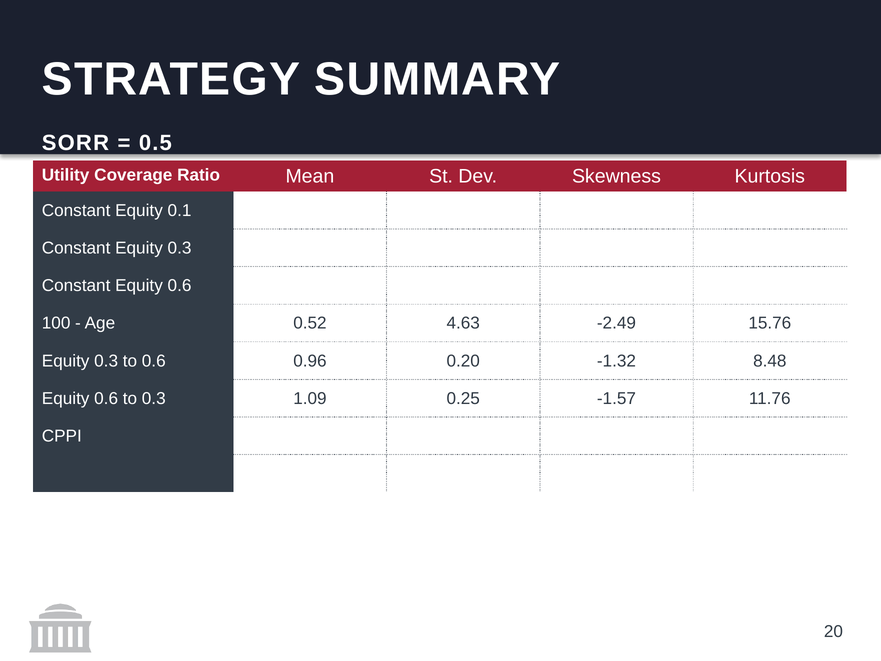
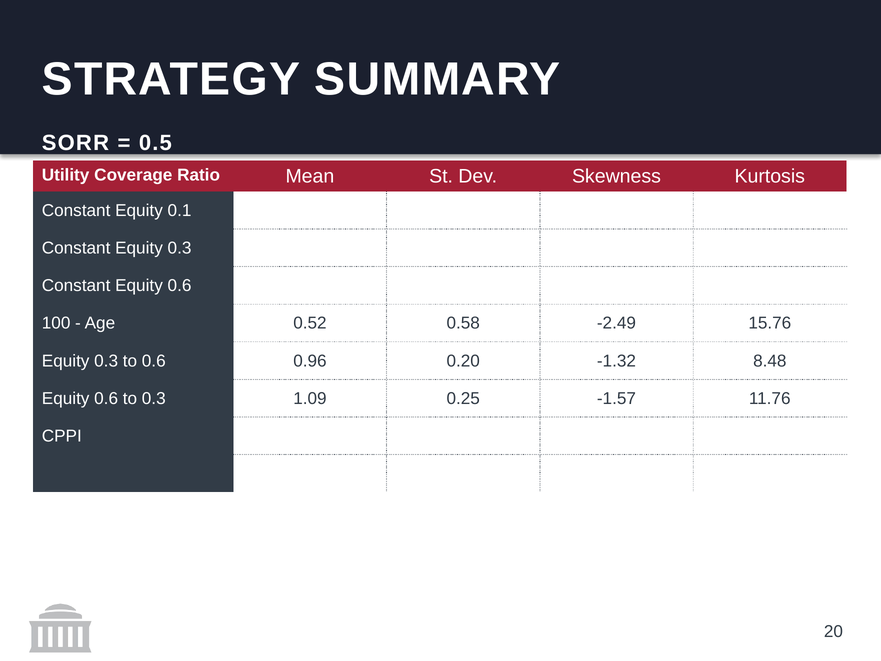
4.63: 4.63 -> 0.58
